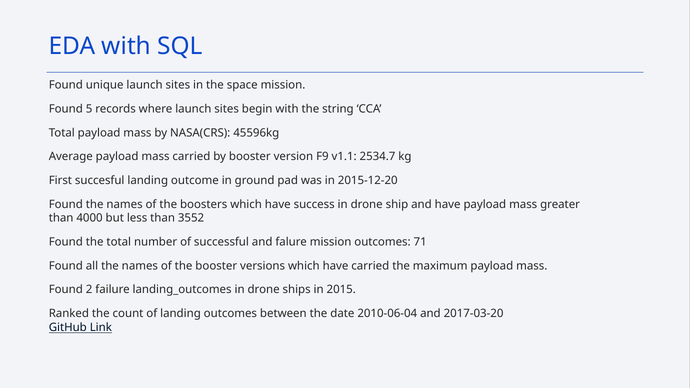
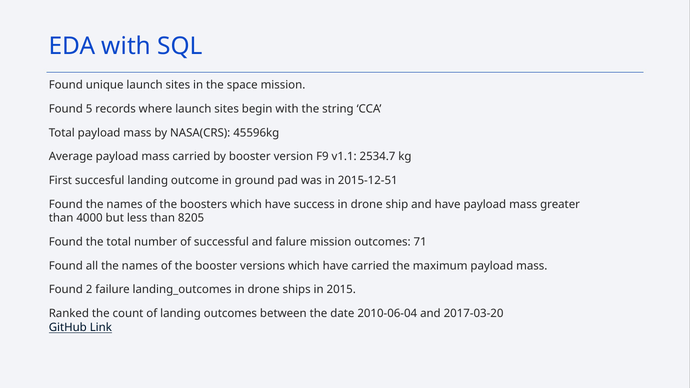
2015-12-20: 2015-12-20 -> 2015-12-51
3552: 3552 -> 8205
